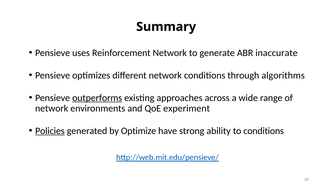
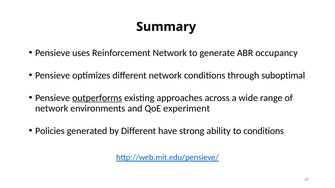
inaccurate: inaccurate -> occupancy
algorithms: algorithms -> suboptimal
Policies underline: present -> none
by Optimize: Optimize -> Different
